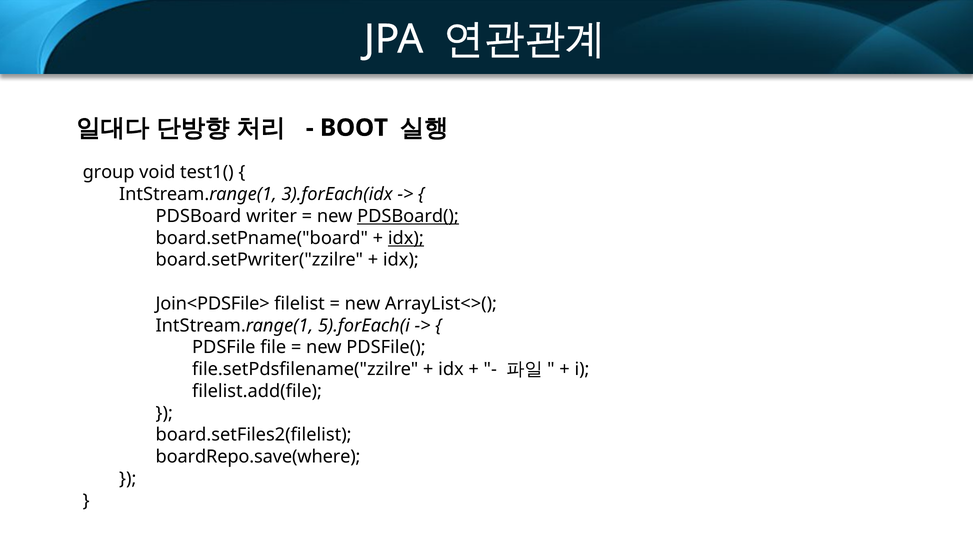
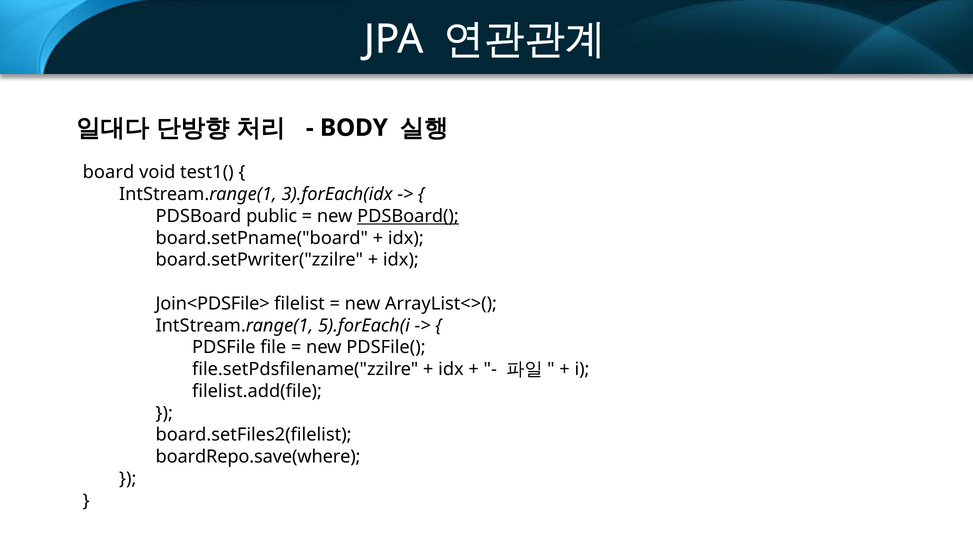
BOOT: BOOT -> BODY
group: group -> board
writer: writer -> public
idx at (406, 238) underline: present -> none
